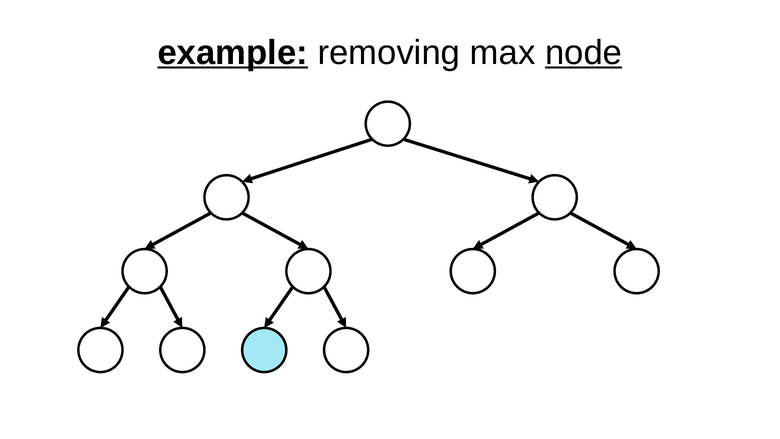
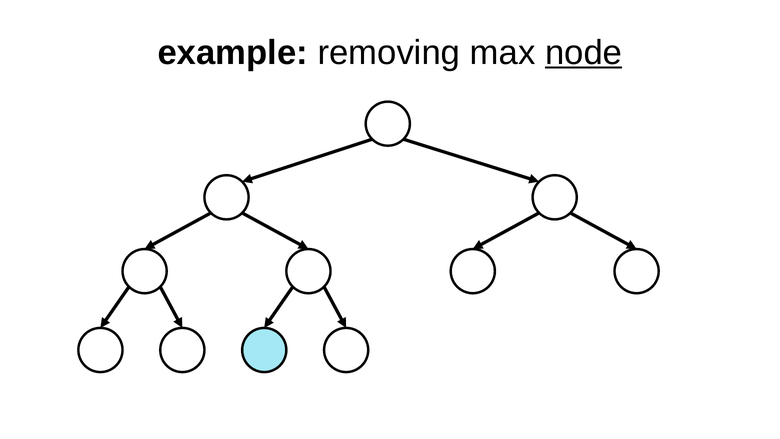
example underline: present -> none
